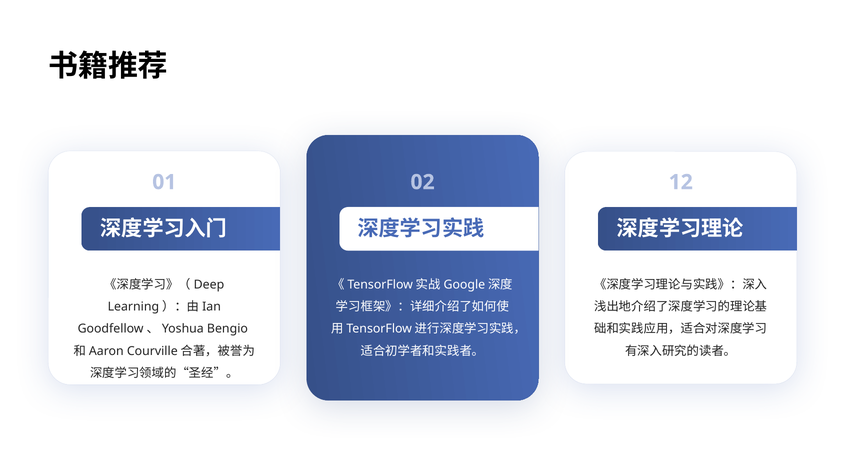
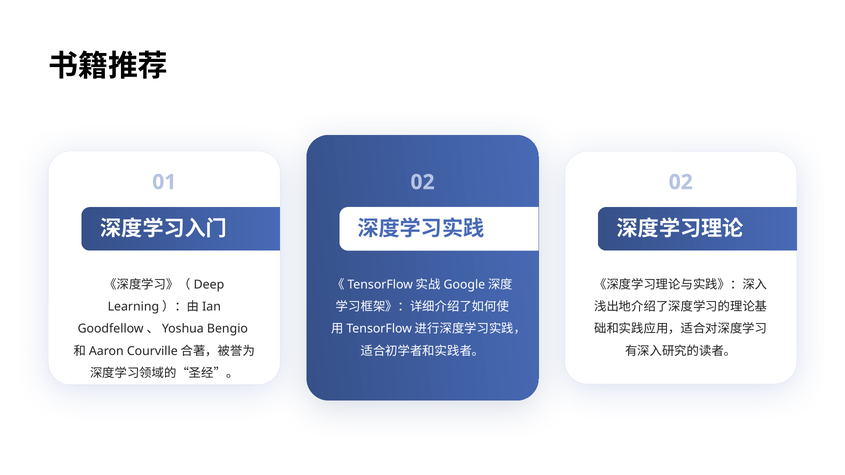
01 12: 12 -> 02
